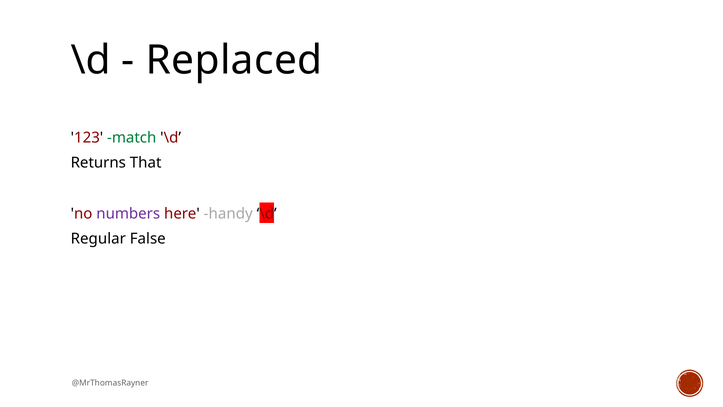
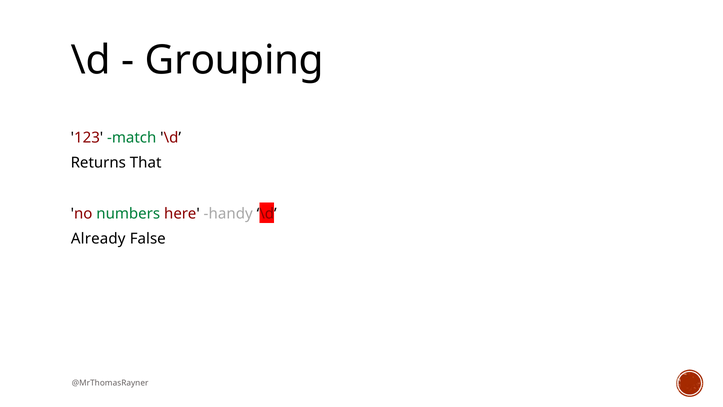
Replaced: Replaced -> Grouping
numbers colour: purple -> green
Regular: Regular -> Already
